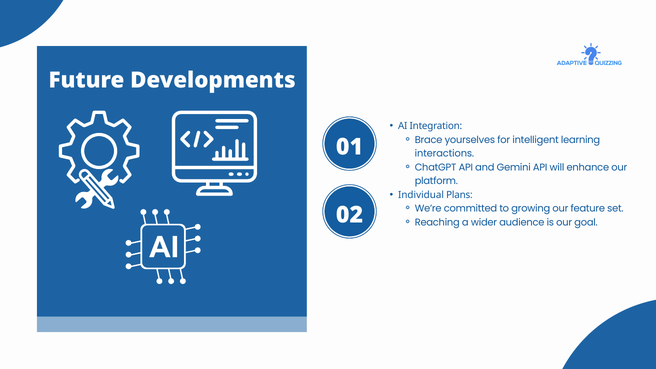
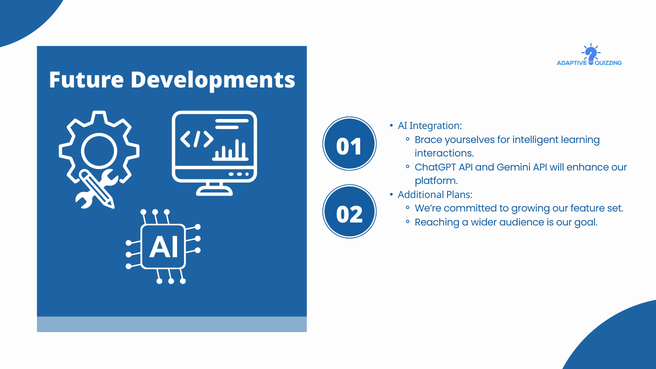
Individual: Individual -> Additional
